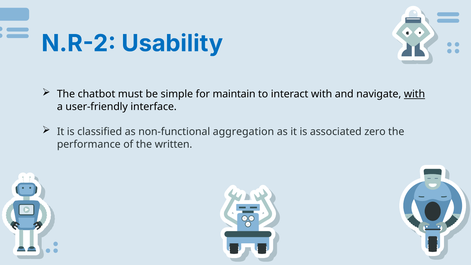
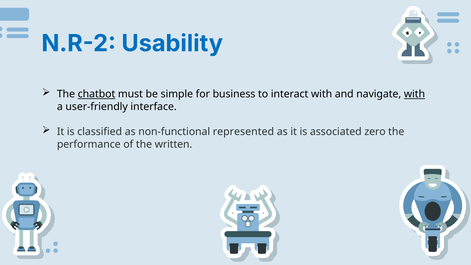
chatbot underline: none -> present
maintain: maintain -> business
aggregation: aggregation -> represented
